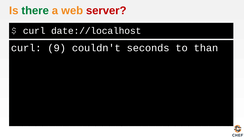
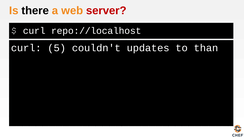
there colour: green -> black
date://localhost: date://localhost -> repo://localhost
9: 9 -> 5
seconds: seconds -> updates
